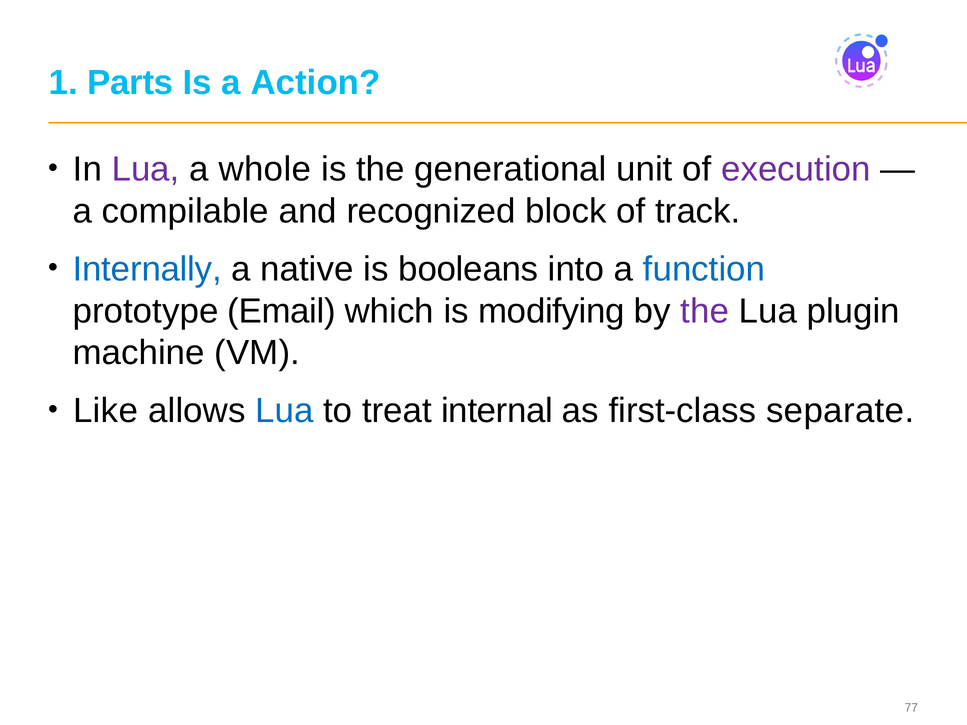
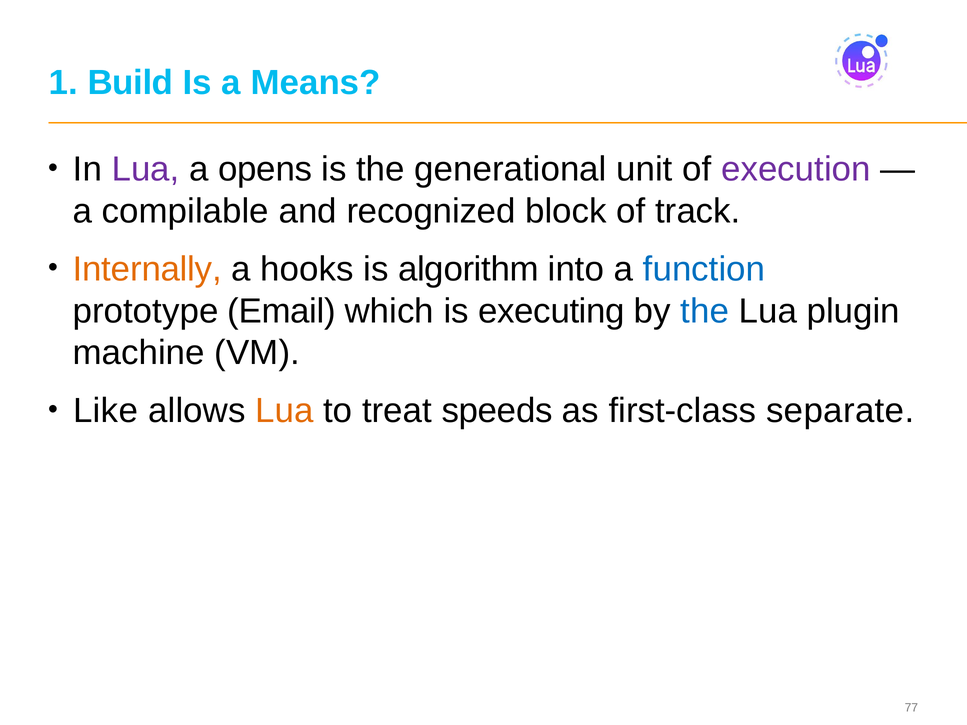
Parts: Parts -> Build
Action: Action -> Means
whole: whole -> opens
Internally colour: blue -> orange
native: native -> hooks
booleans: booleans -> algorithm
modifying: modifying -> executing
the at (705, 311) colour: purple -> blue
Lua at (284, 411) colour: blue -> orange
internal: internal -> speeds
